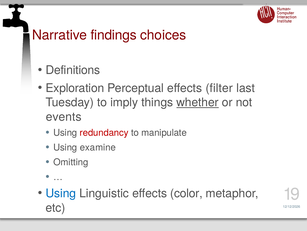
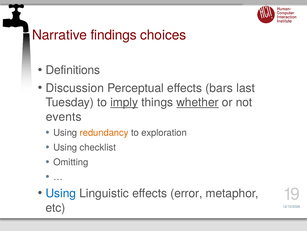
Exploration: Exploration -> Discussion
filter: filter -> bars
imply underline: none -> present
redundancy colour: red -> orange
manipulate: manipulate -> exploration
examine: examine -> checklist
color: color -> error
